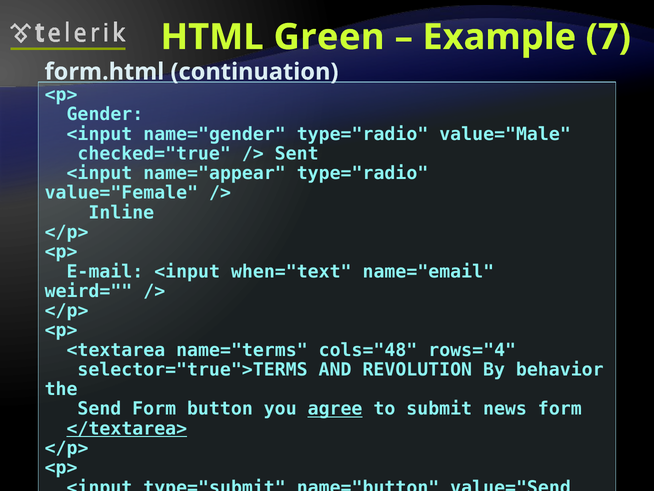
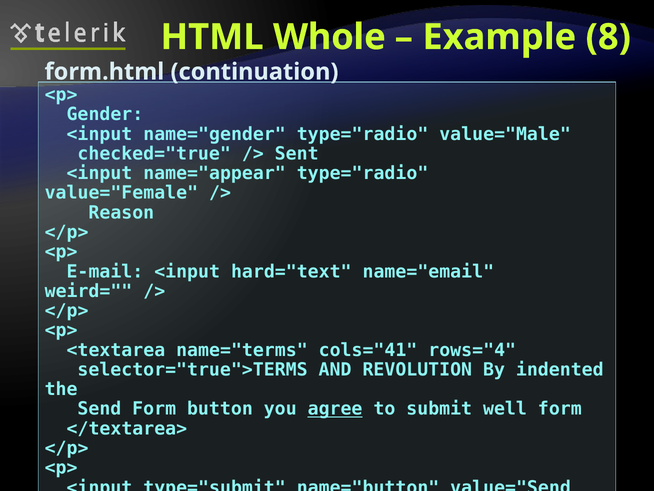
Green: Green -> Whole
7: 7 -> 8
Inline: Inline -> Reason
when="text: when="text -> hard="text
cols="48: cols="48 -> cols="41
behavior: behavior -> indented
news: news -> well
</textarea> underline: present -> none
